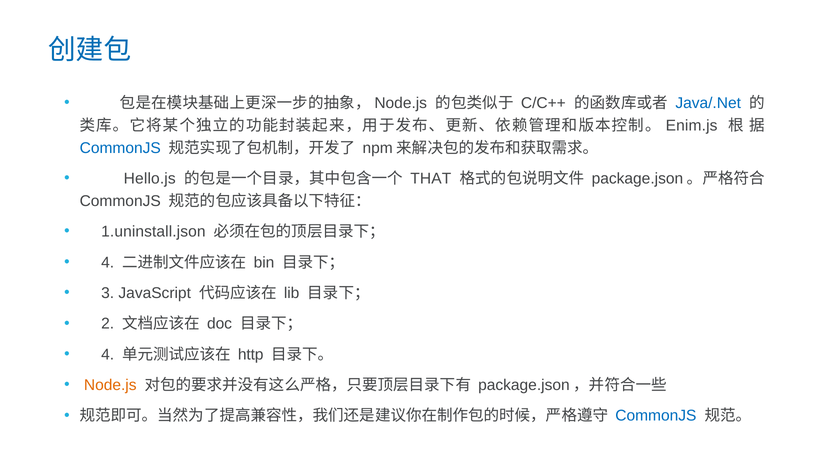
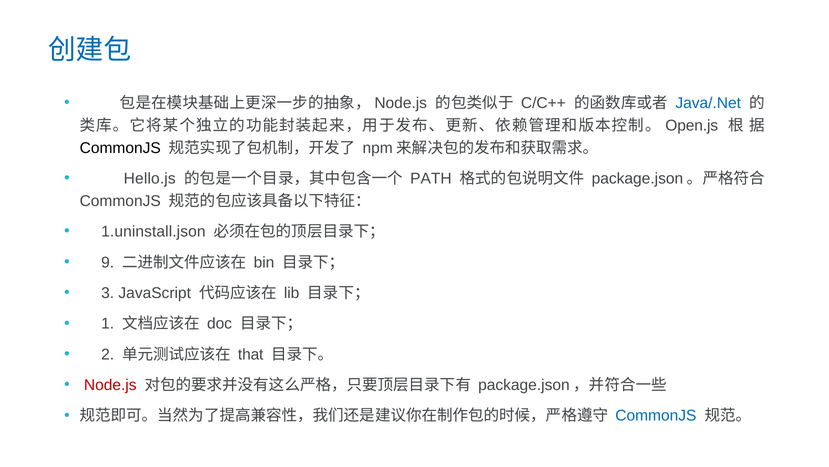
Enim.js: Enim.js -> Open.js
CommonJS at (120, 148) colour: blue -> black
THAT: THAT -> PATH
4 at (108, 262): 4 -> 9
2: 2 -> 1
4 at (108, 354): 4 -> 2
http: http -> that
Node.js colour: orange -> red
